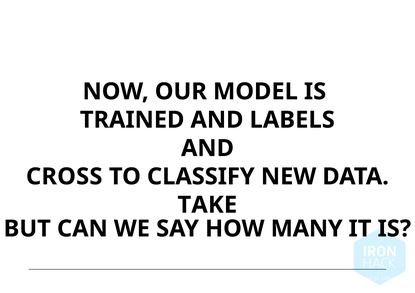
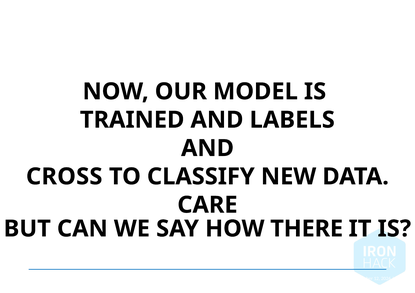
TAKE: TAKE -> CARE
MANY: MANY -> THERE
